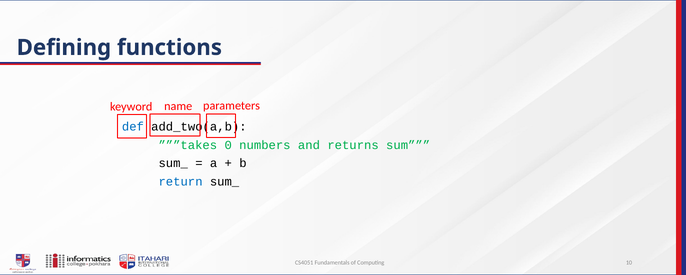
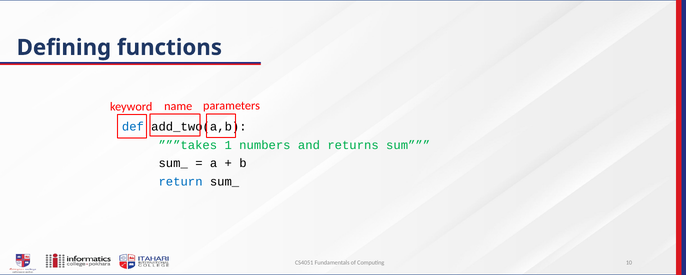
0: 0 -> 1
